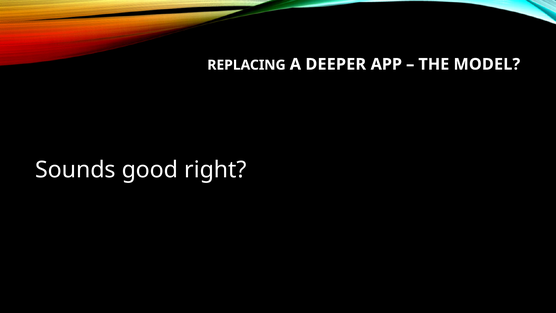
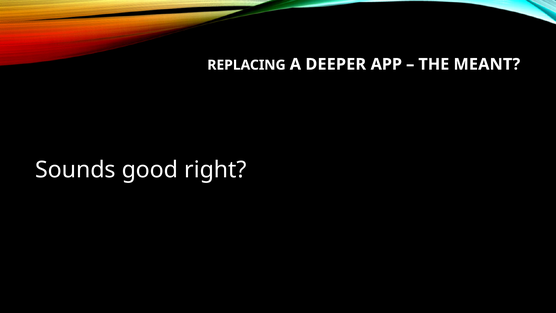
MODEL: MODEL -> MEANT
